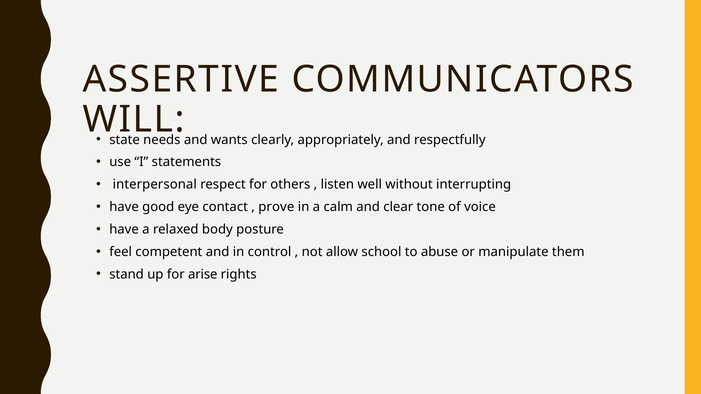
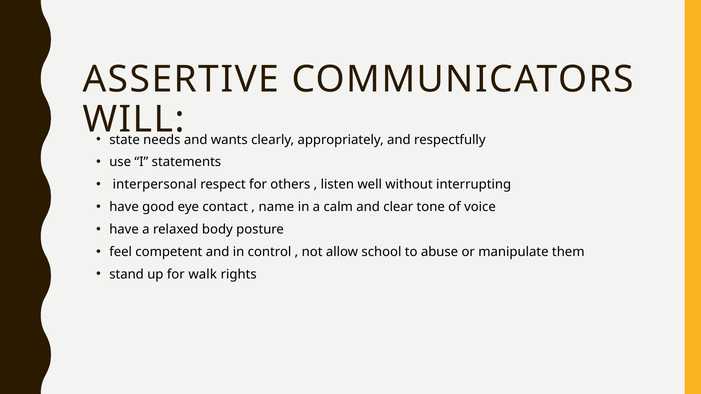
prove: prove -> name
arise: arise -> walk
